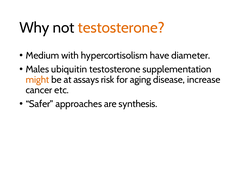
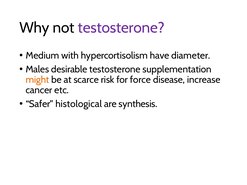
testosterone at (121, 28) colour: orange -> purple
ubiquitin: ubiquitin -> desirable
assays: assays -> scarce
aging: aging -> force
approaches: approaches -> histological
